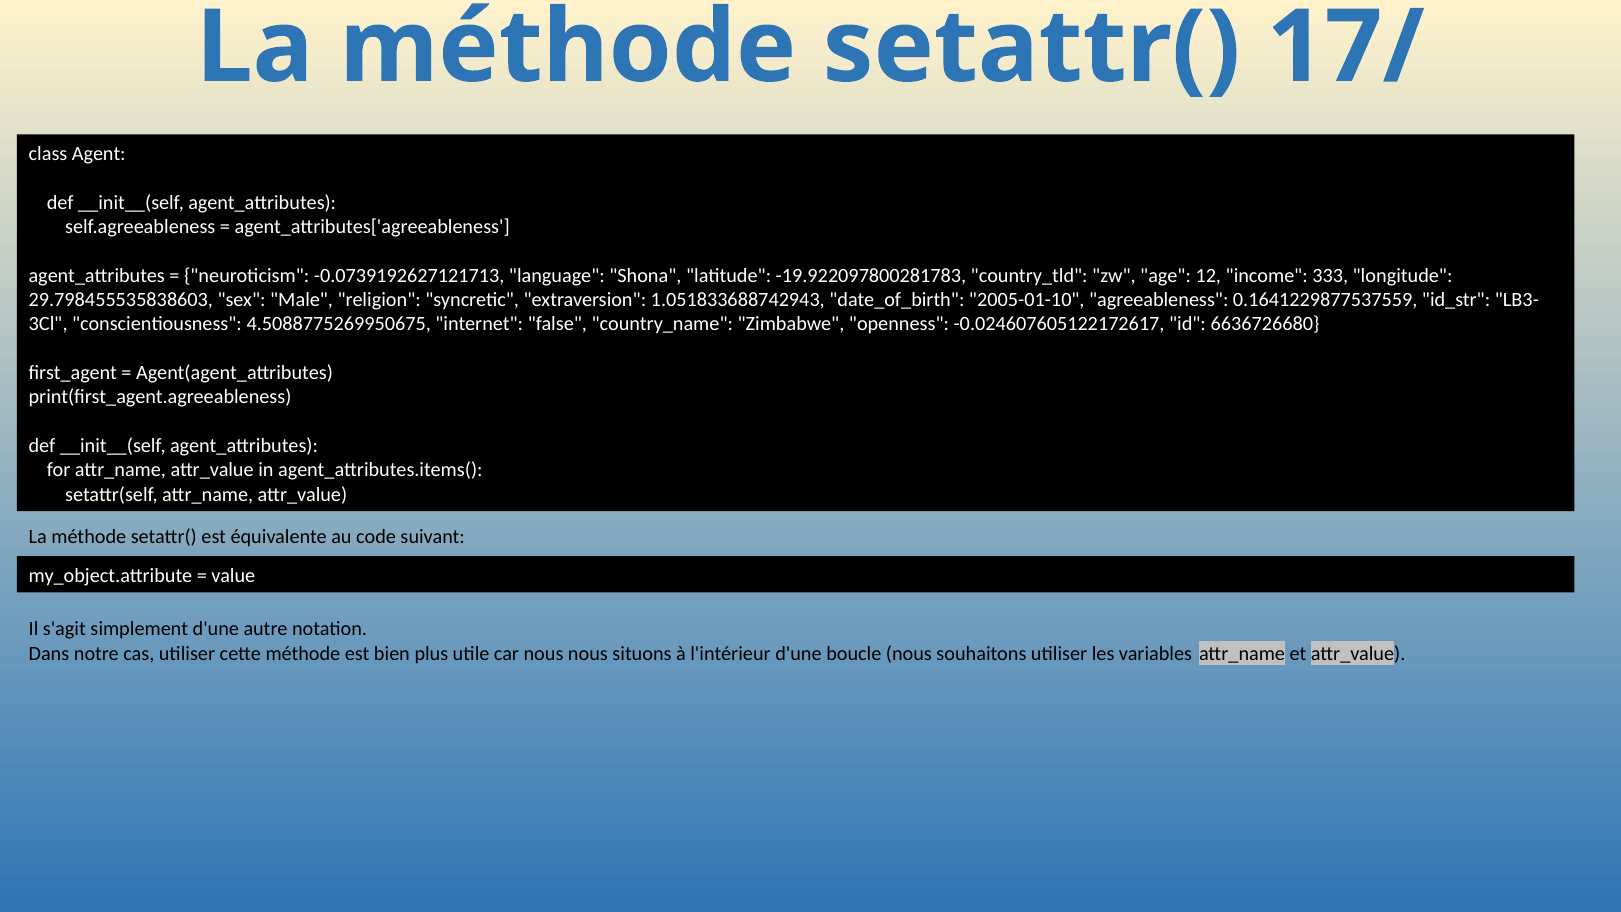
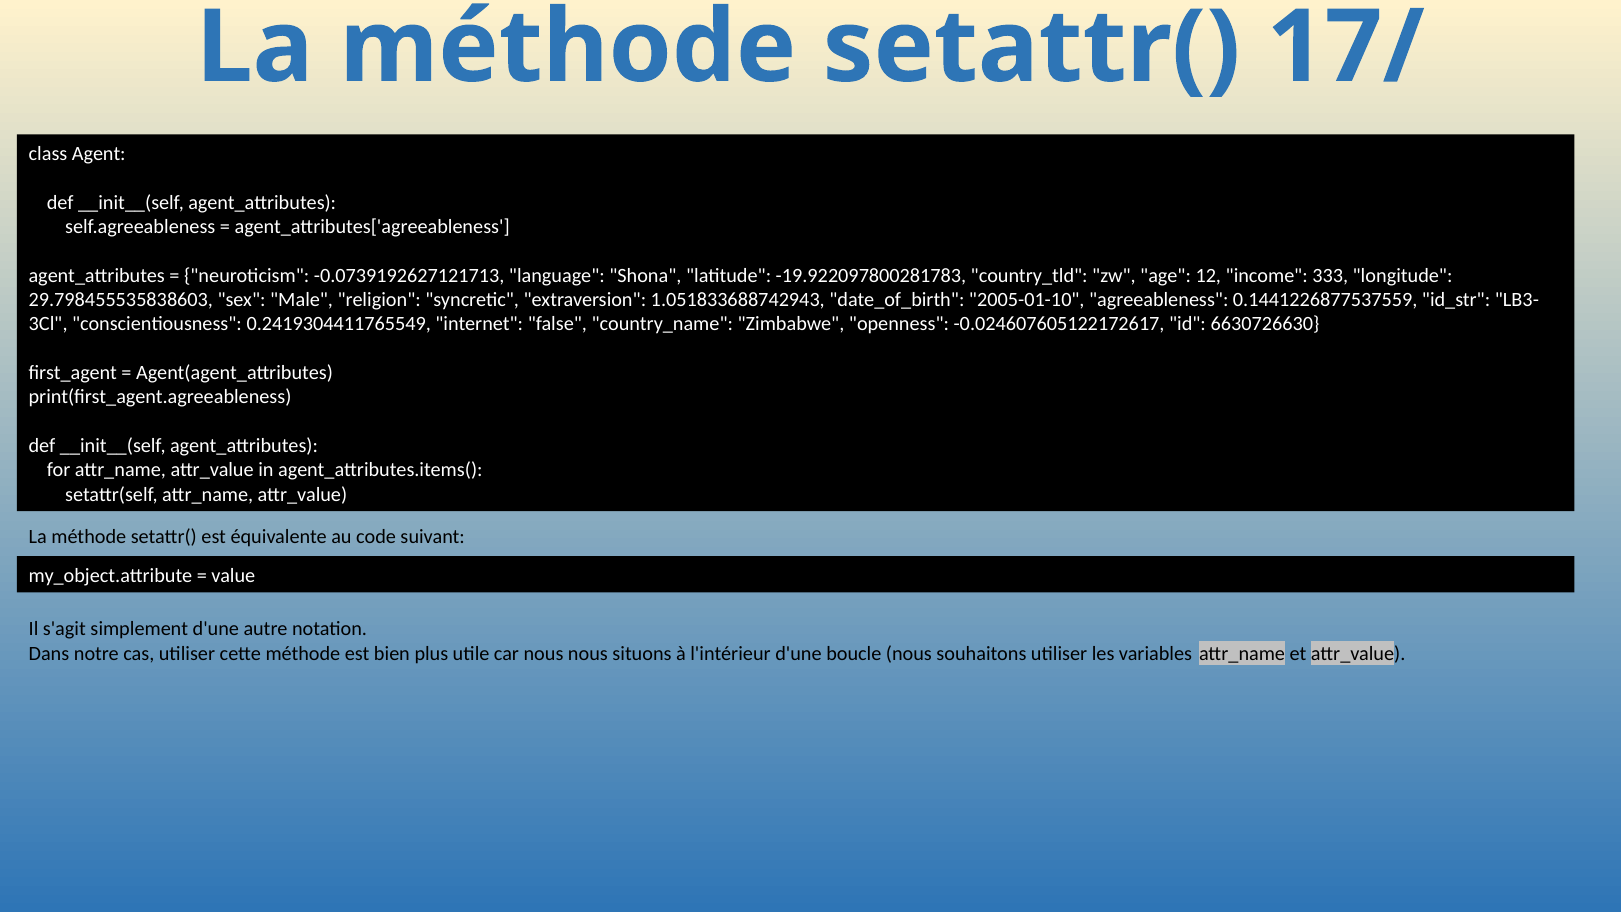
0.1641229877537559: 0.1641229877537559 -> 0.1441226877537559
4.5088775269950675: 4.5088775269950675 -> 0.2419304411765549
6636726680: 6636726680 -> 6630726630
